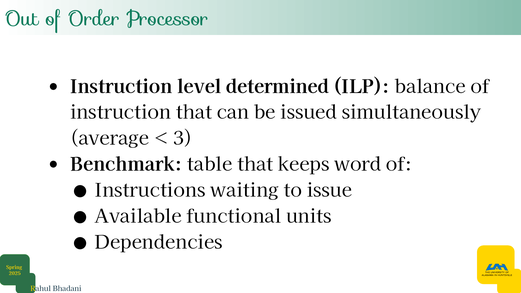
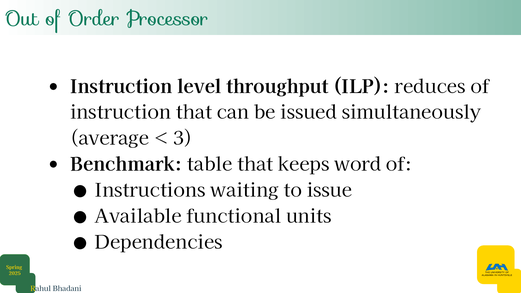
determined: determined -> throughput
balance: balance -> reduces
